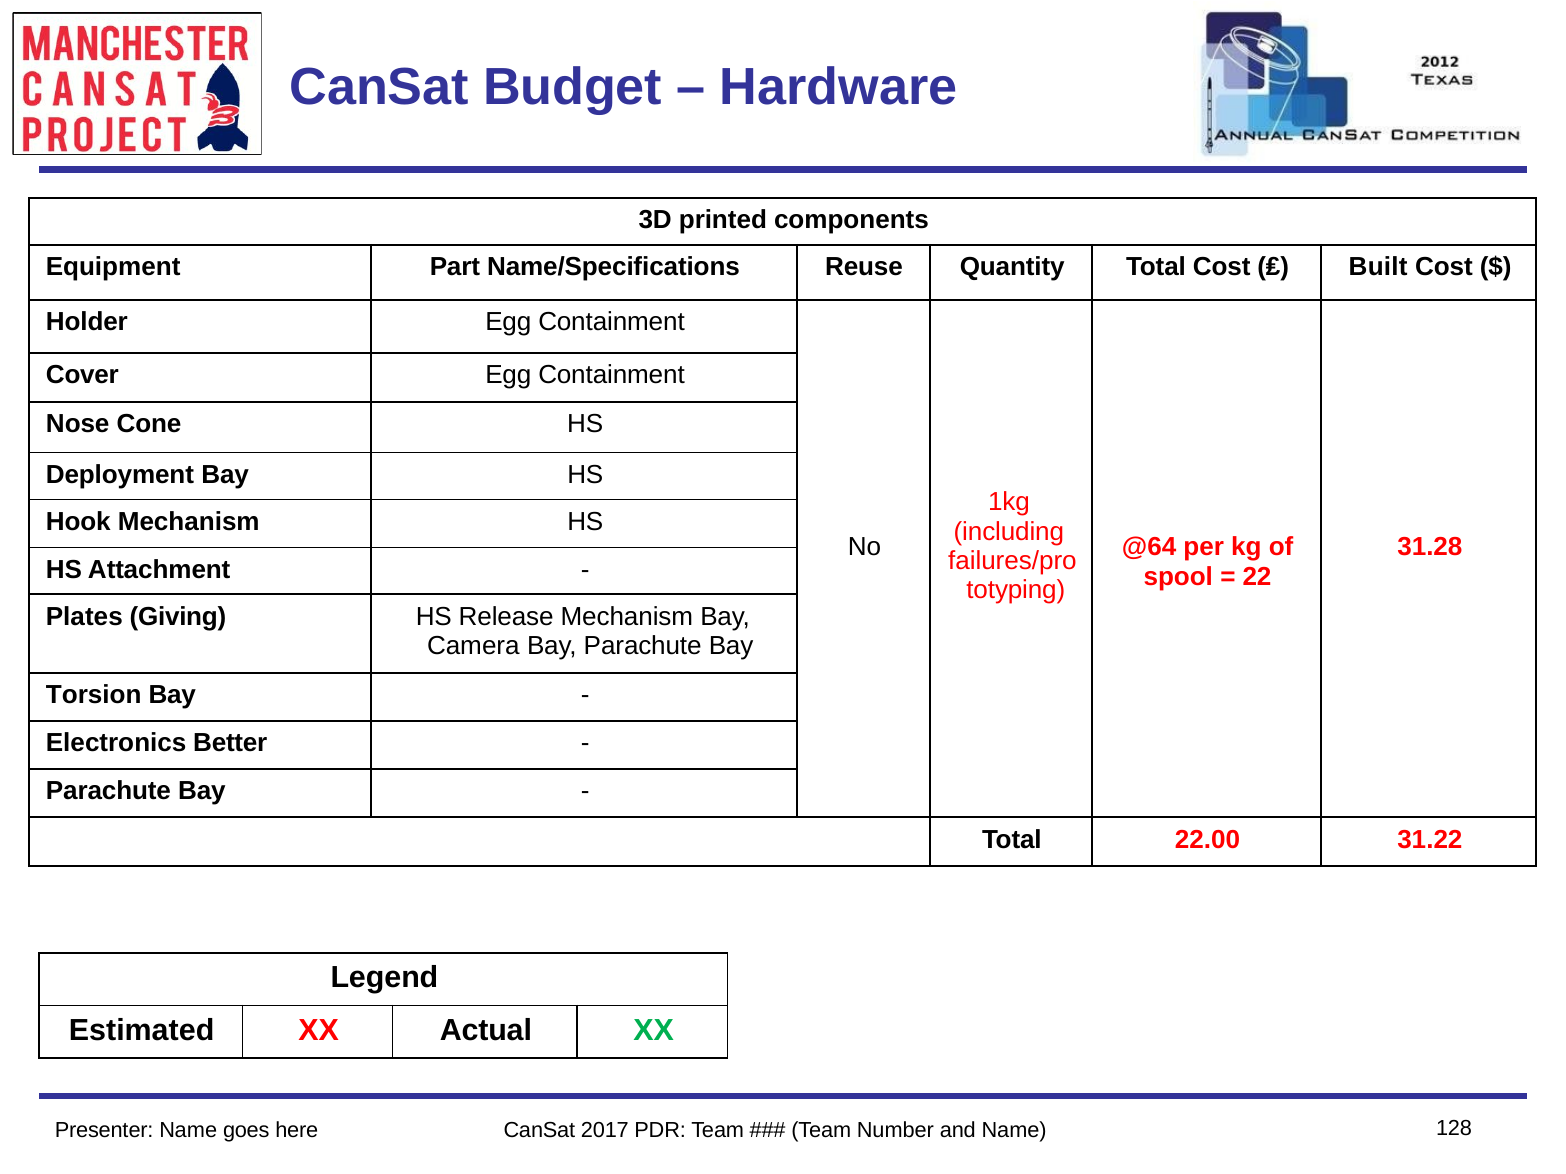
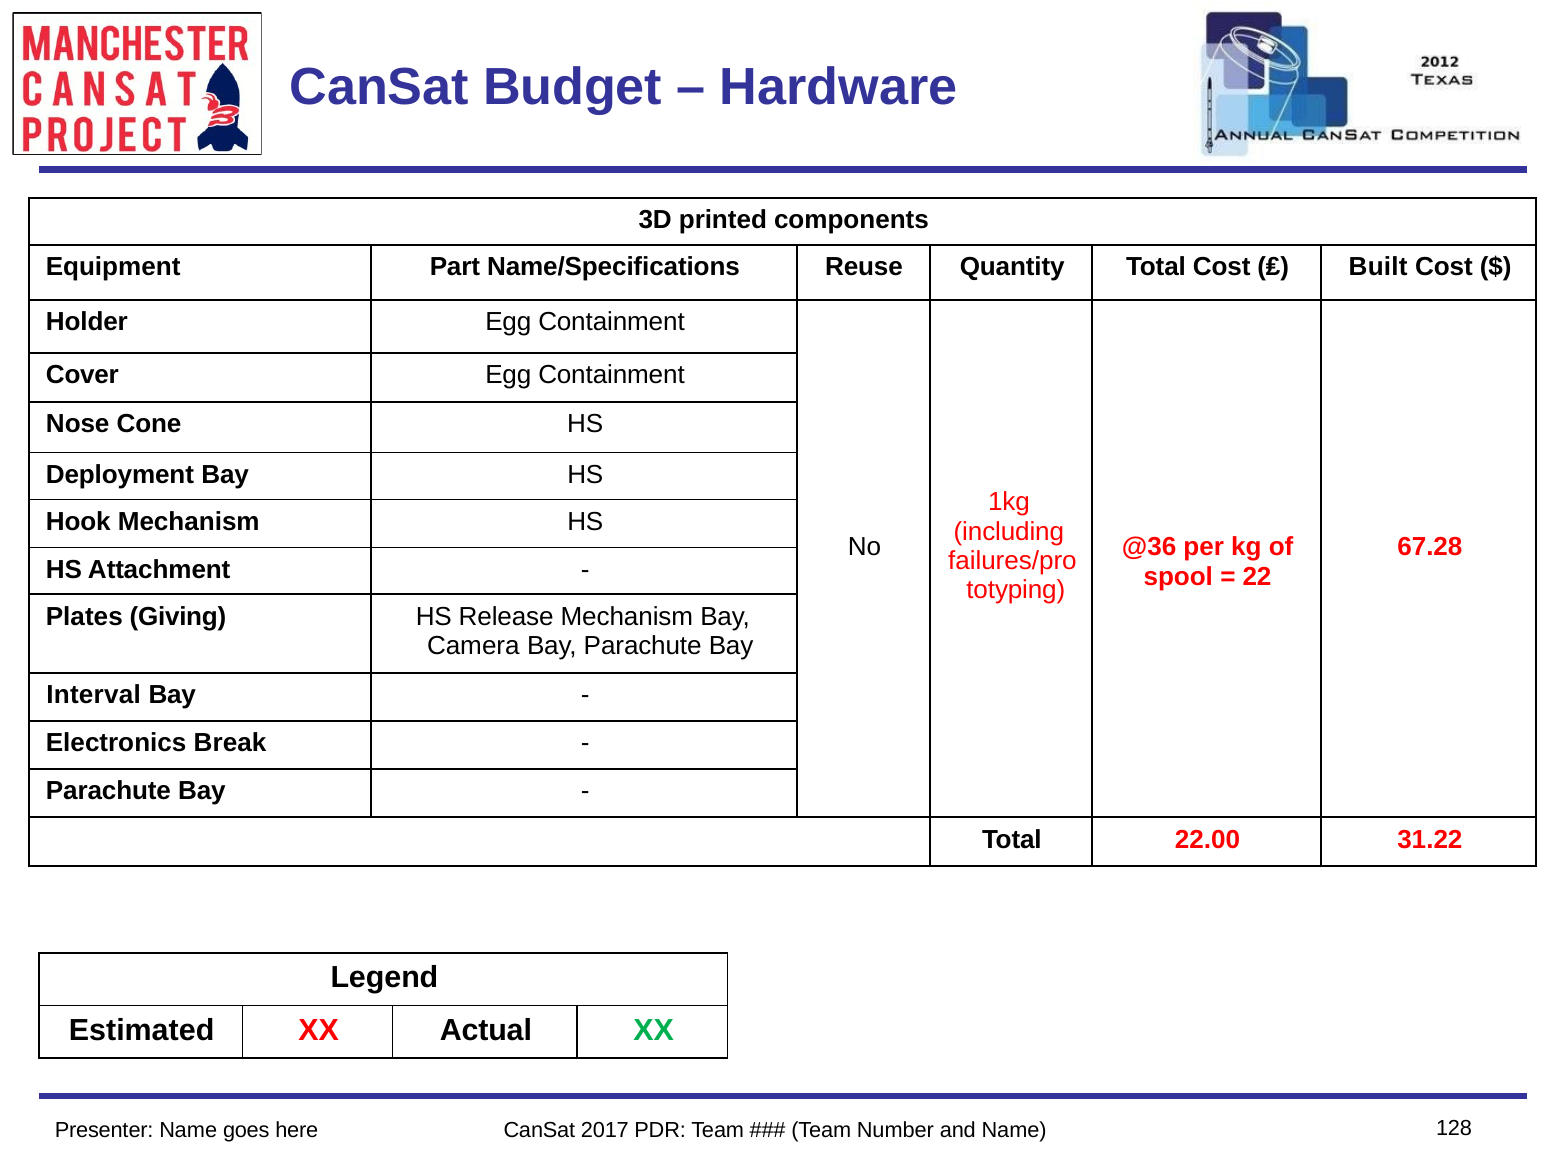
@64: @64 -> @36
31.28: 31.28 -> 67.28
Torsion: Torsion -> Interval
Better: Better -> Break
